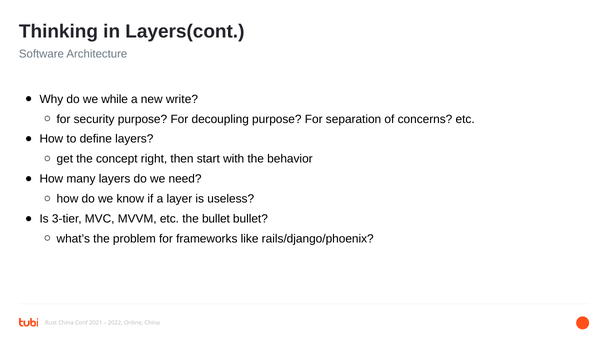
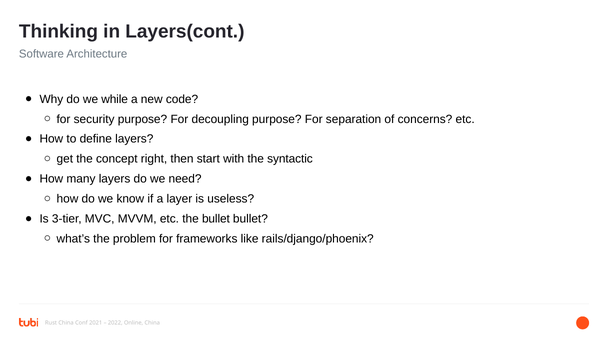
write: write -> code
behavior: behavior -> syntactic
